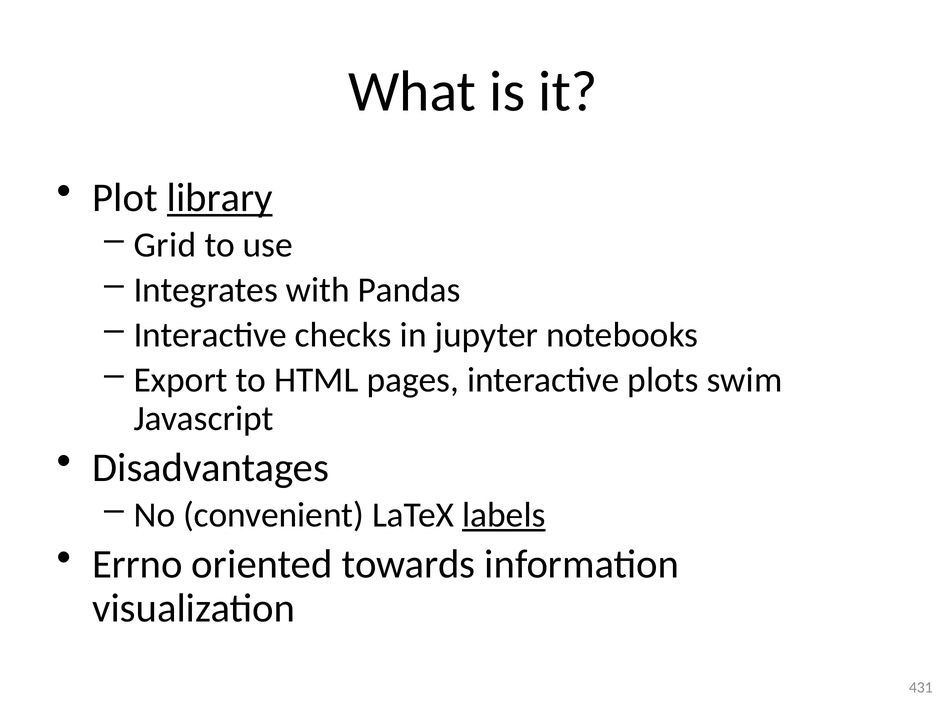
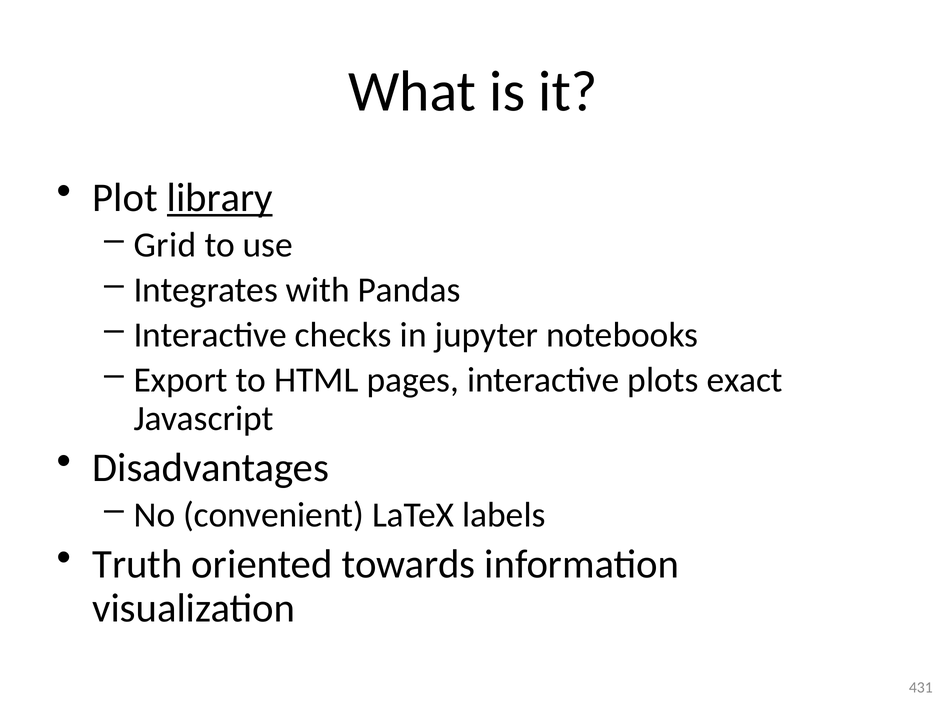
swim: swim -> exact
labels underline: present -> none
Errno: Errno -> Truth
